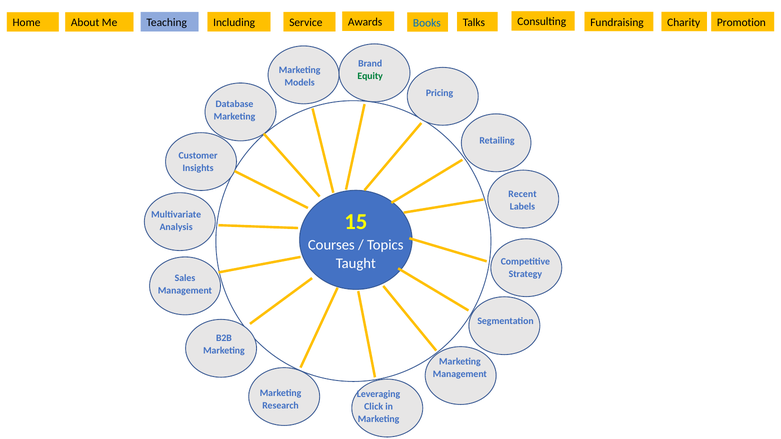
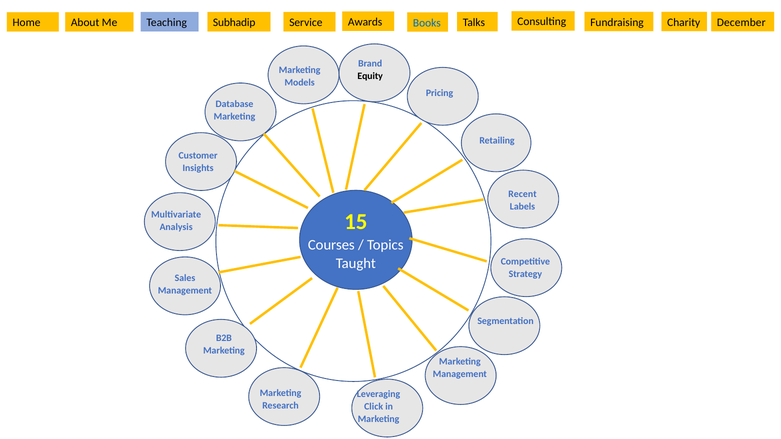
Including: Including -> Subhadip
Promotion: Promotion -> December
Equity colour: green -> black
